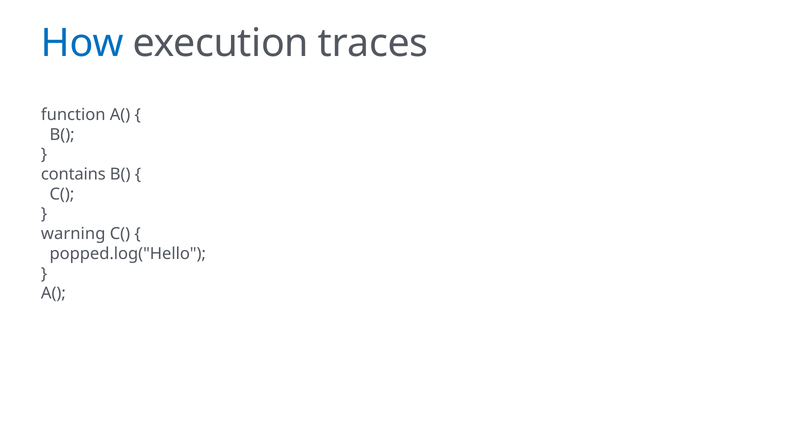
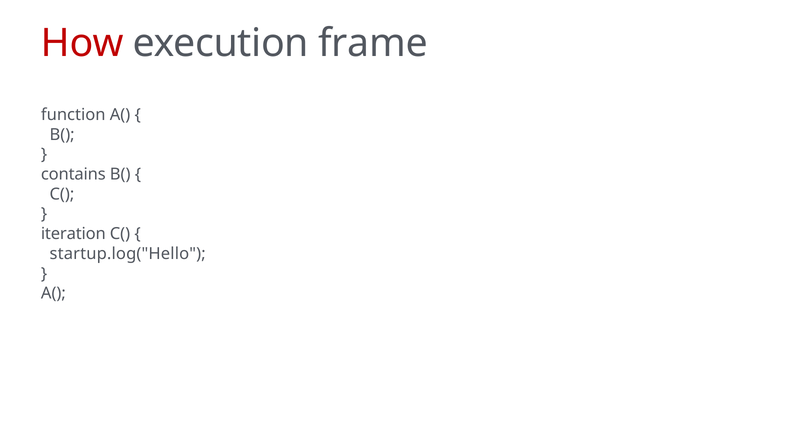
How colour: blue -> red
traces: traces -> frame
warning: warning -> iteration
popped.log("Hello: popped.log("Hello -> startup.log("Hello
